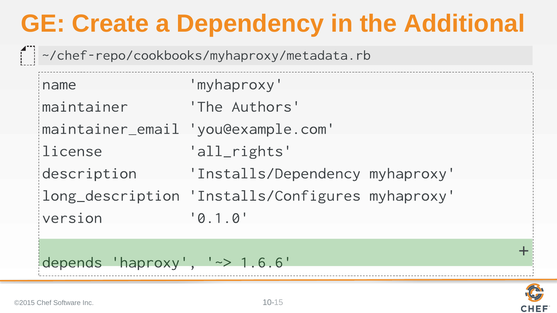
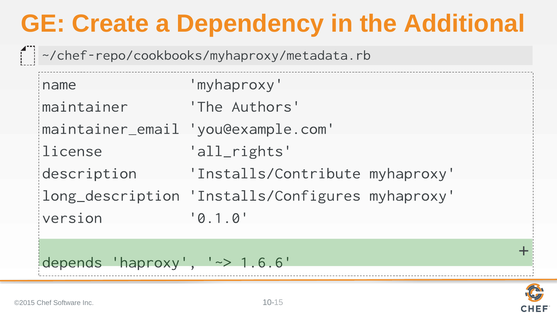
Installs/Dependency: Installs/Dependency -> Installs/Contribute
